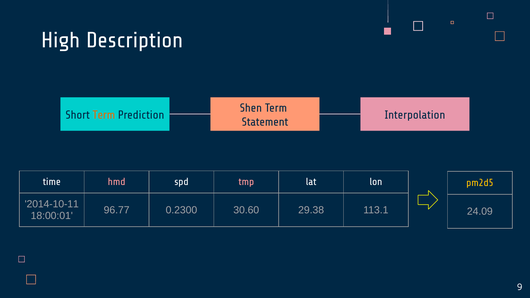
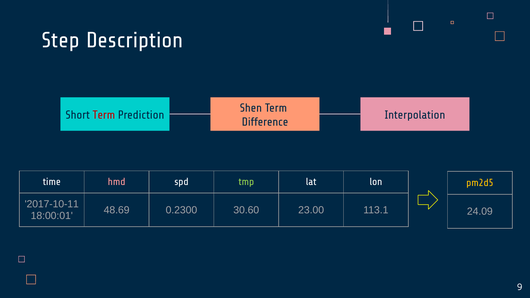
High: High -> Step
Term at (104, 115) colour: orange -> red
Statement: Statement -> Difference
tmp colour: pink -> light green
2014-10-11: 2014-10-11 -> 2017-10-11
96.77: 96.77 -> 48.69
29.38: 29.38 -> 23.00
